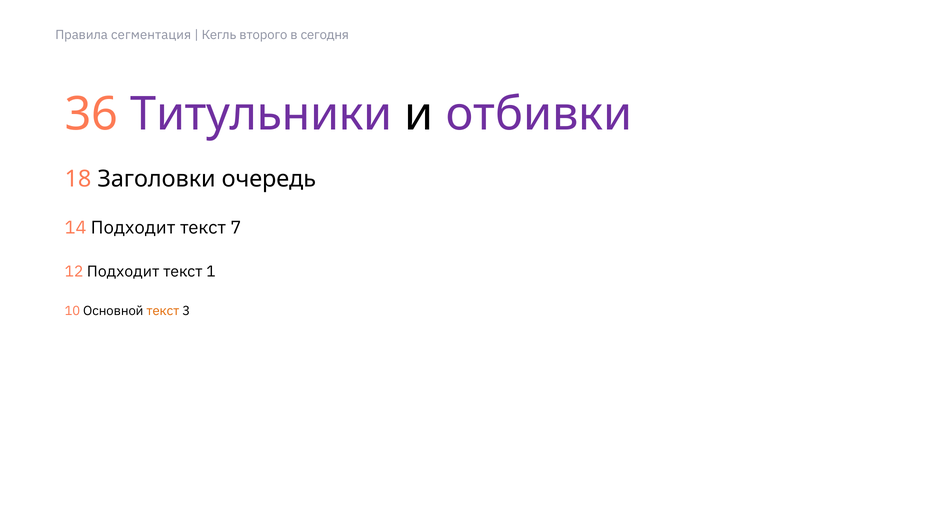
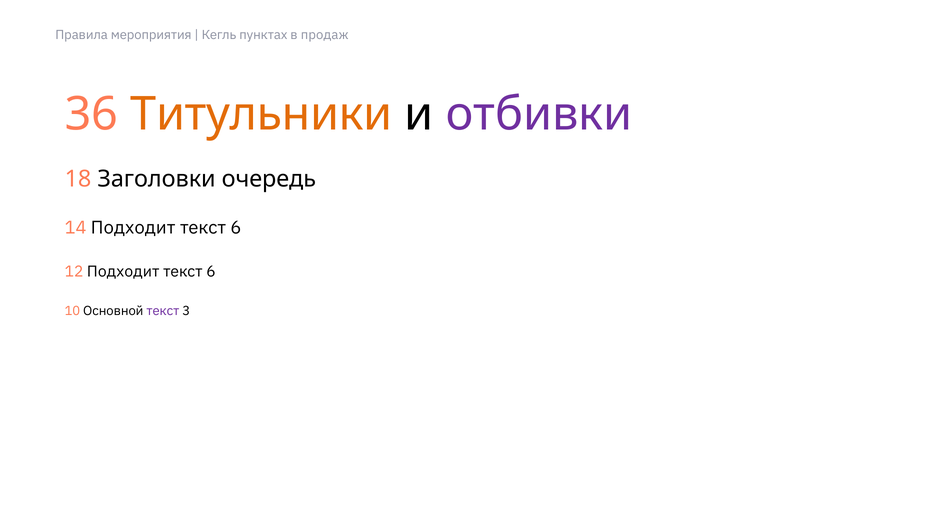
сегментация: сегментация -> мероприятия
второго: второго -> пунктах
сегодня: сегодня -> продаж
Титульники colour: purple -> orange
7 at (236, 228): 7 -> 6
1 at (211, 272): 1 -> 6
текст at (163, 311) colour: orange -> purple
